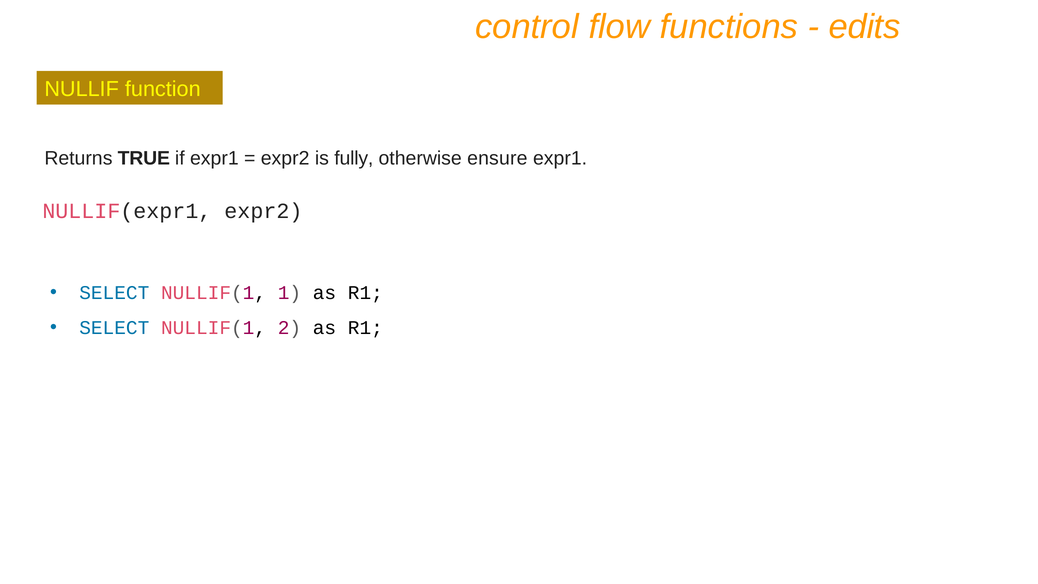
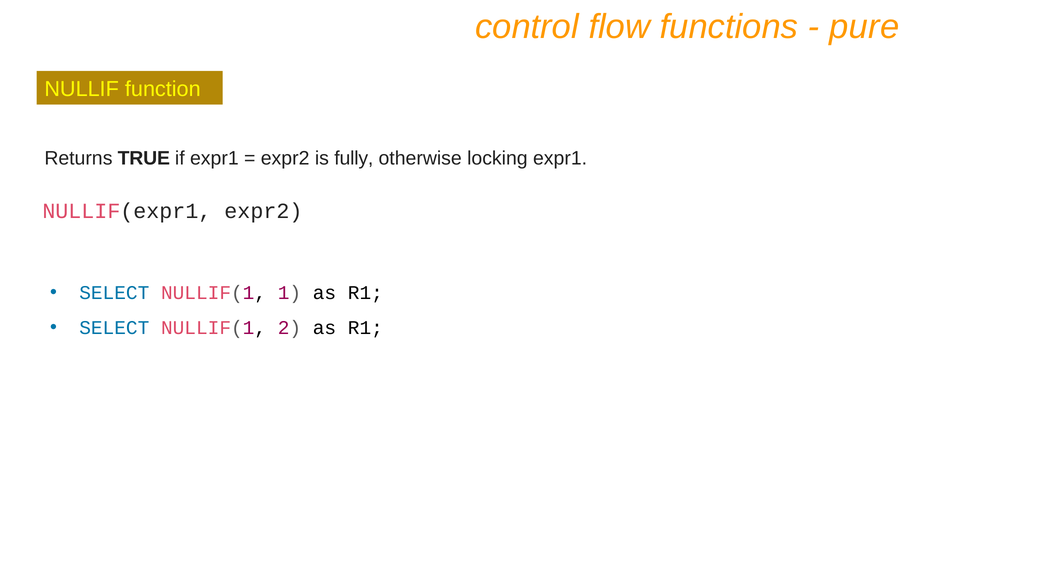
edits: edits -> pure
ensure: ensure -> locking
